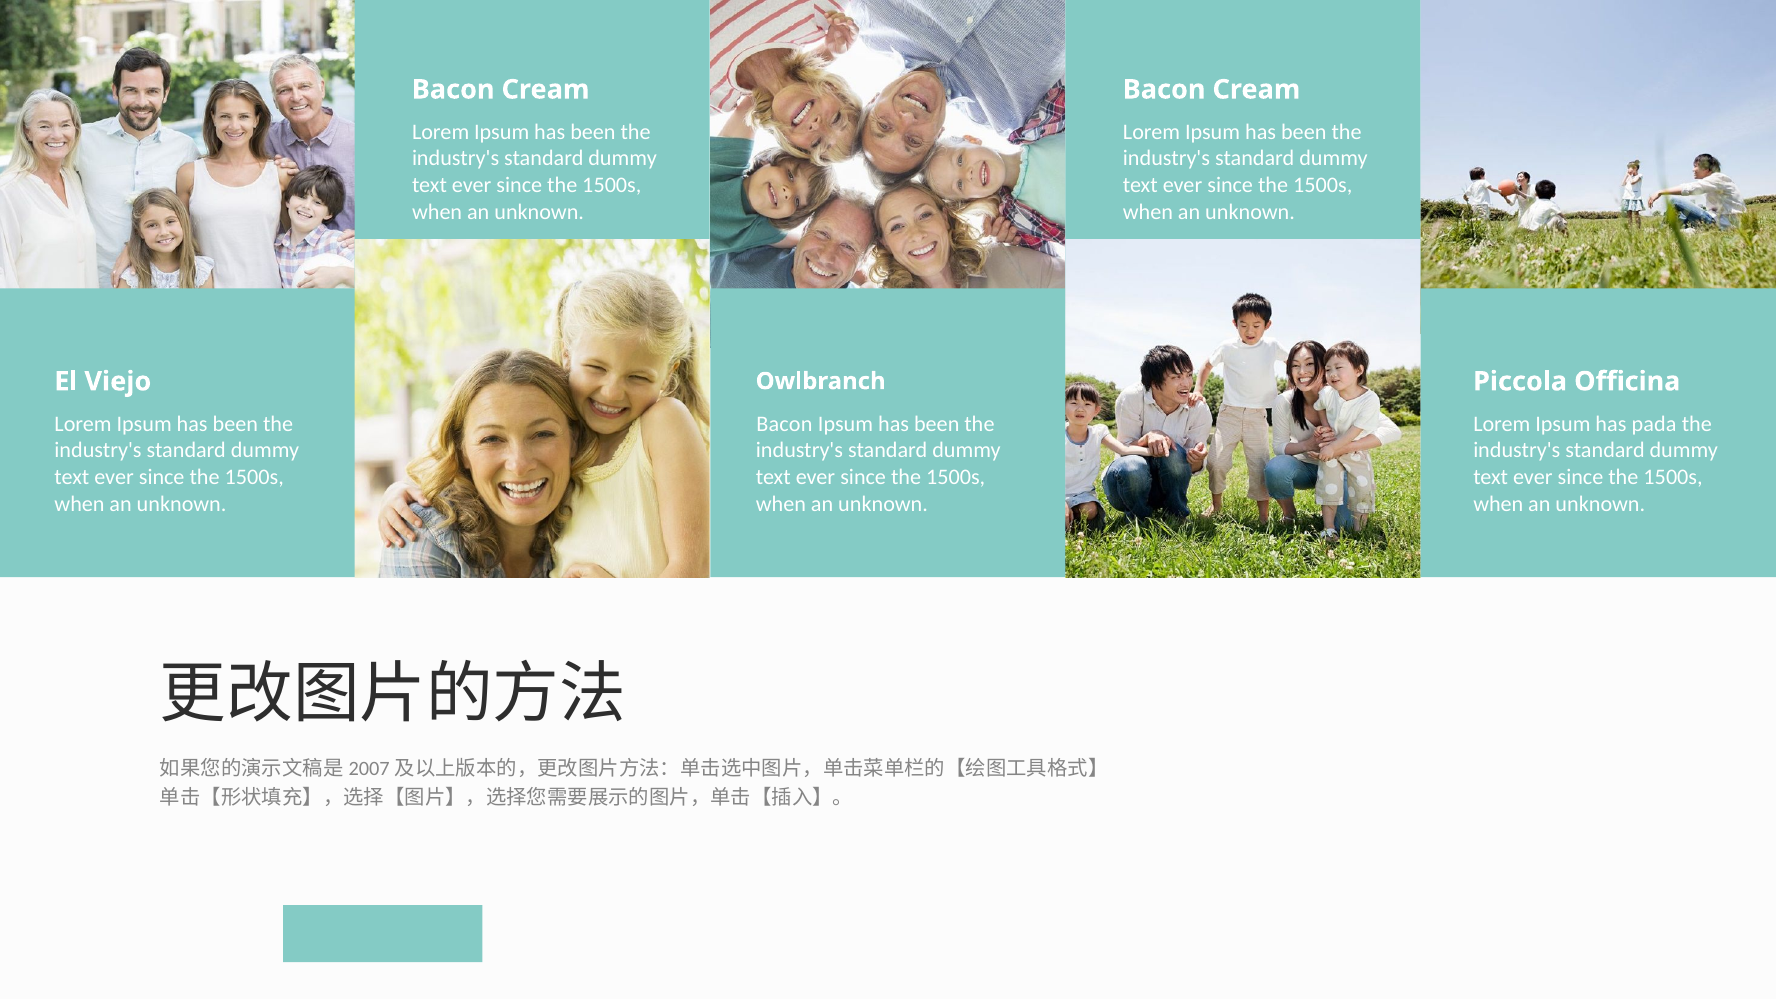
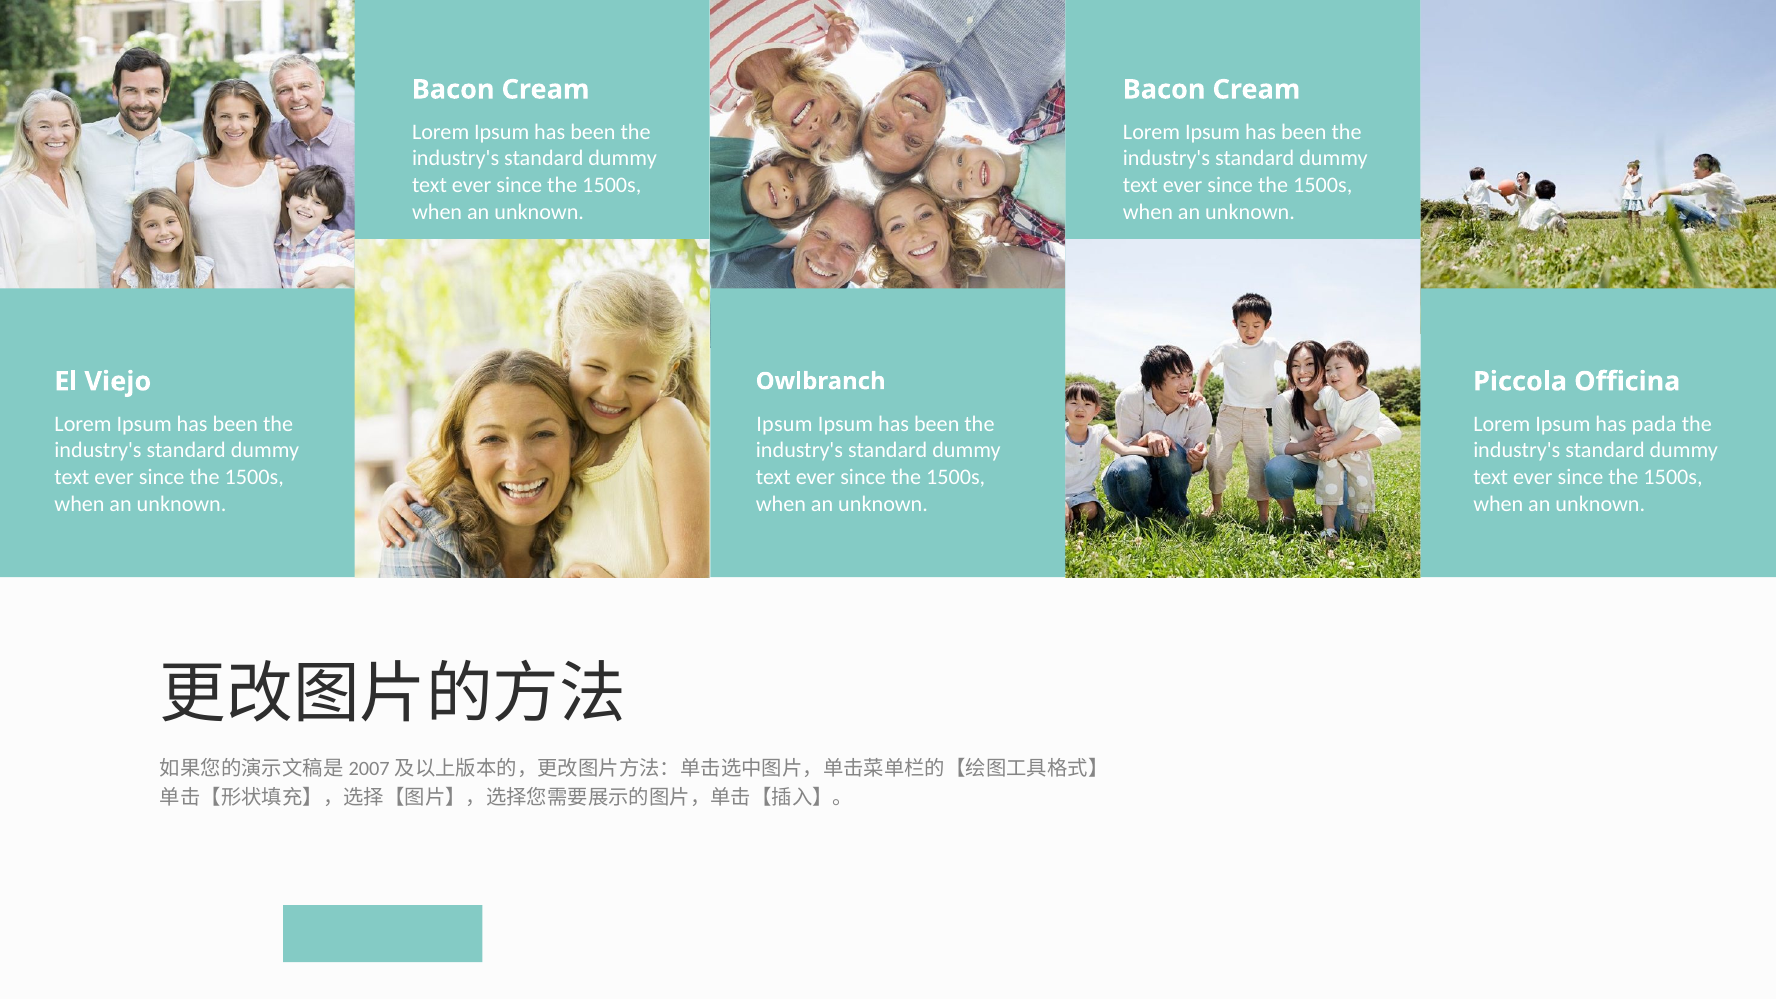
Bacon at (784, 424): Bacon -> Ipsum
